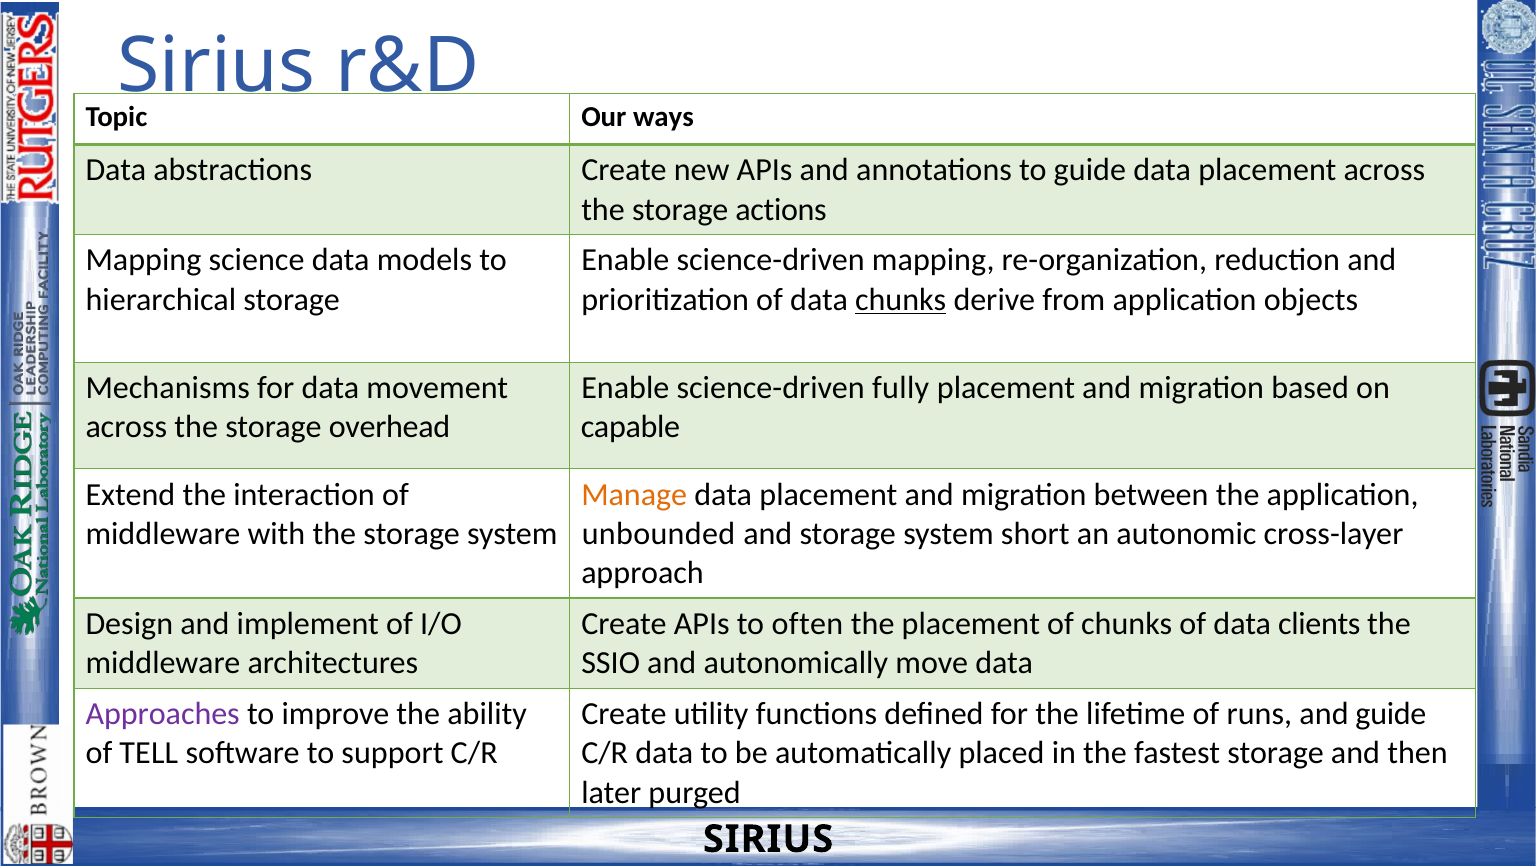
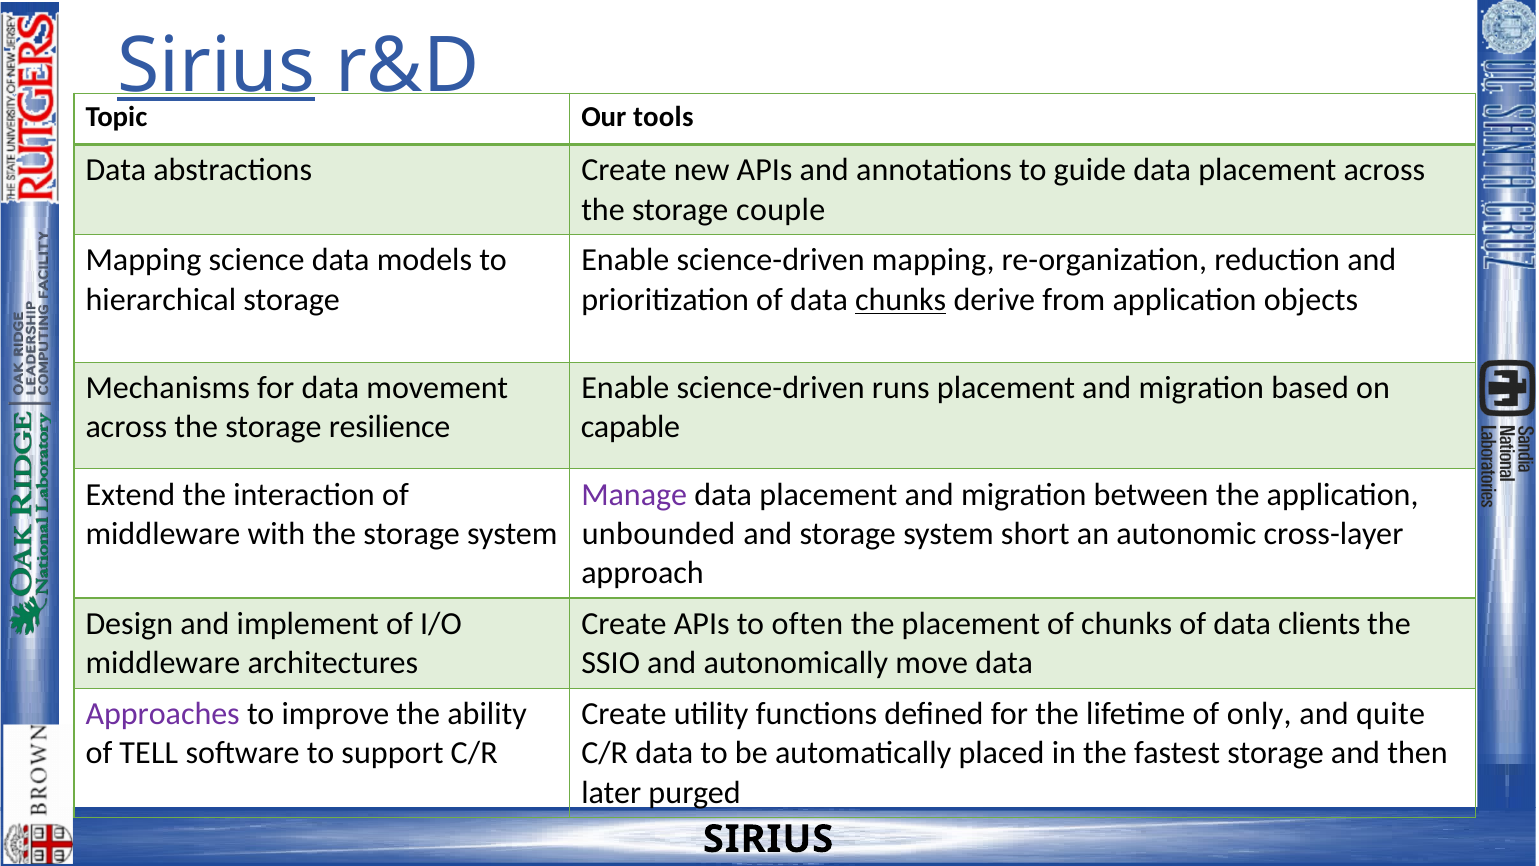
Sirius at (216, 66) underline: none -> present
ways: ways -> tools
actions: actions -> couple
fully: fully -> runs
overhead: overhead -> resilience
Manage colour: orange -> purple
runs: runs -> only
and guide: guide -> quite
